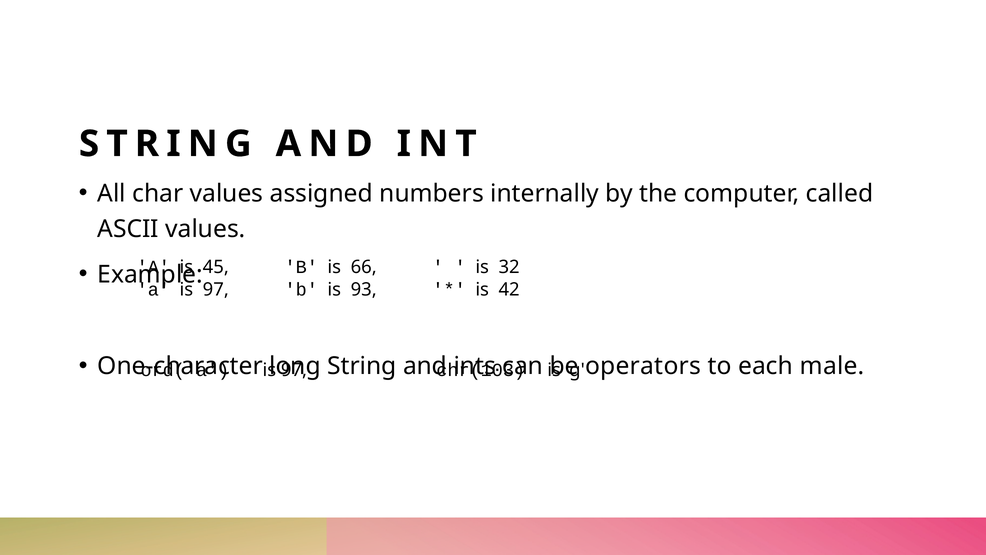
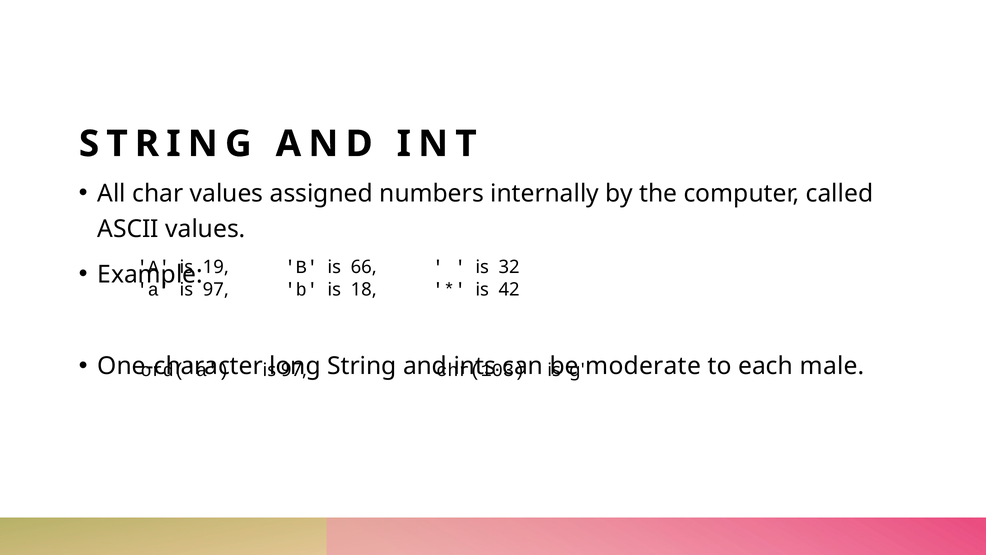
45: 45 -> 19
93: 93 -> 18
operators: operators -> moderate
